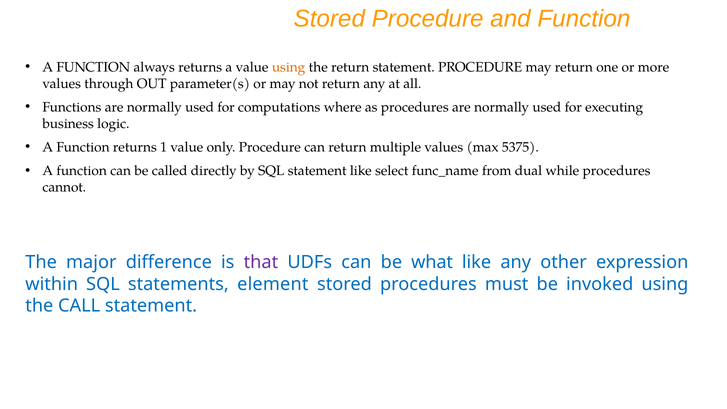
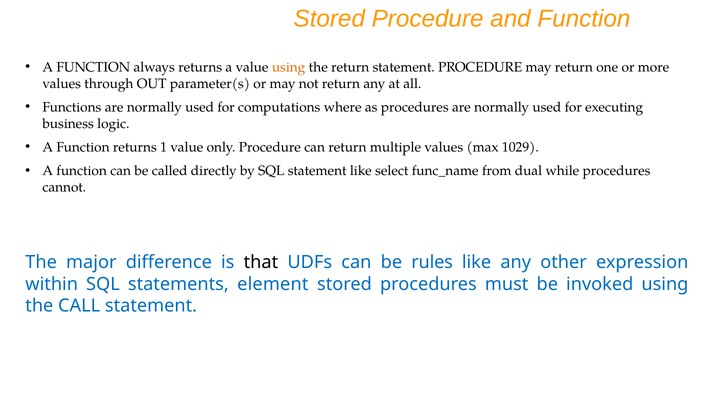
5375: 5375 -> 1029
that colour: purple -> black
what: what -> rules
